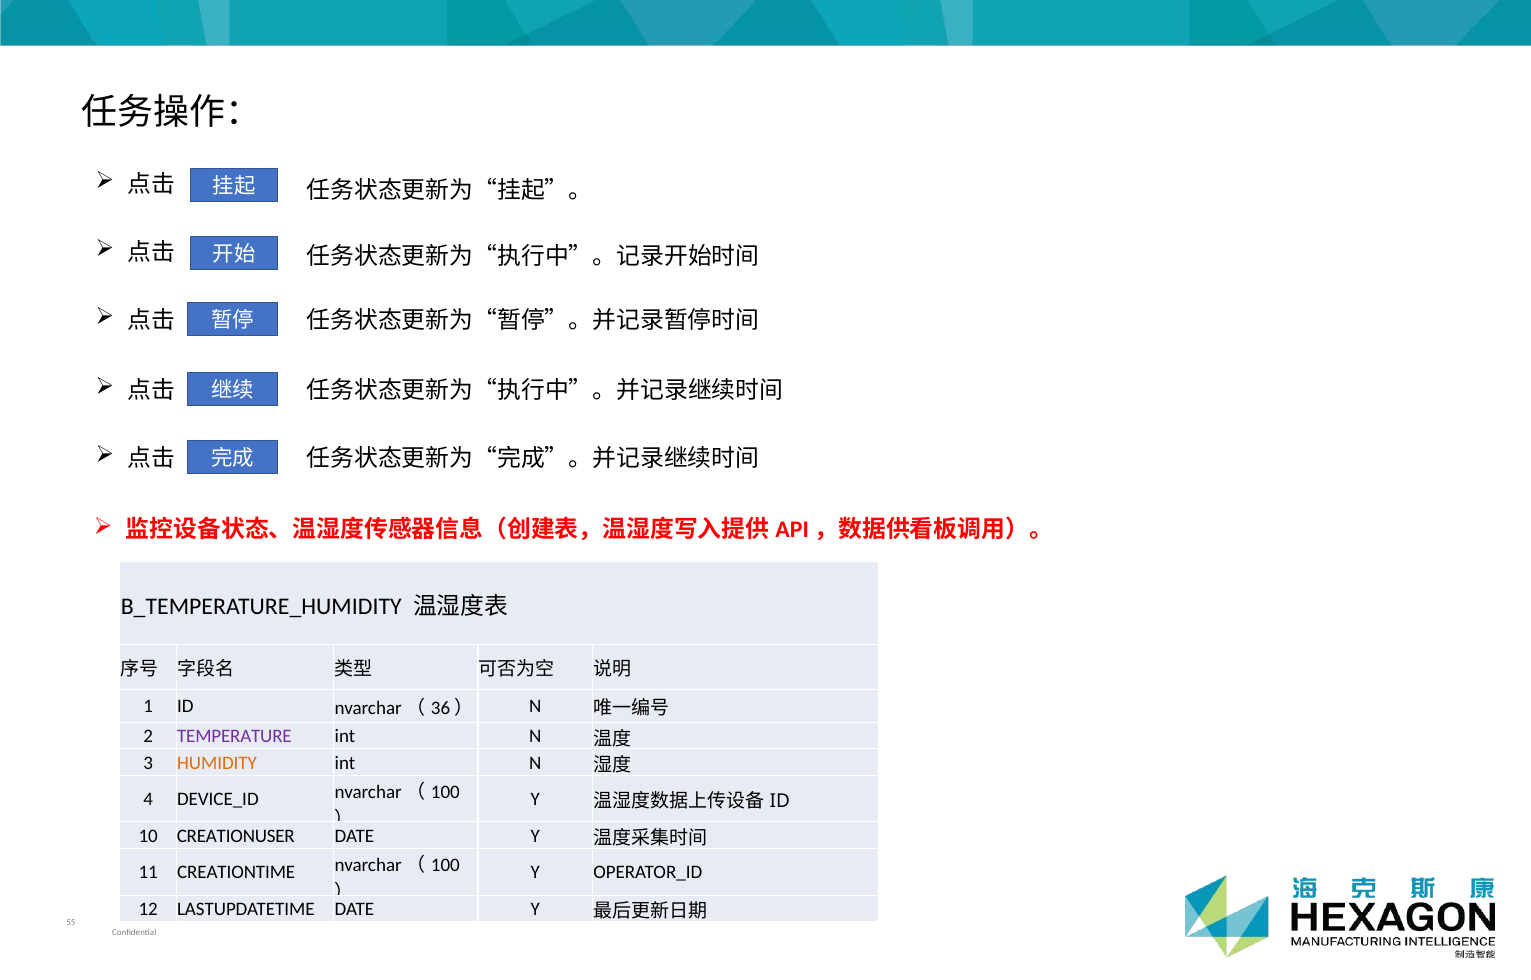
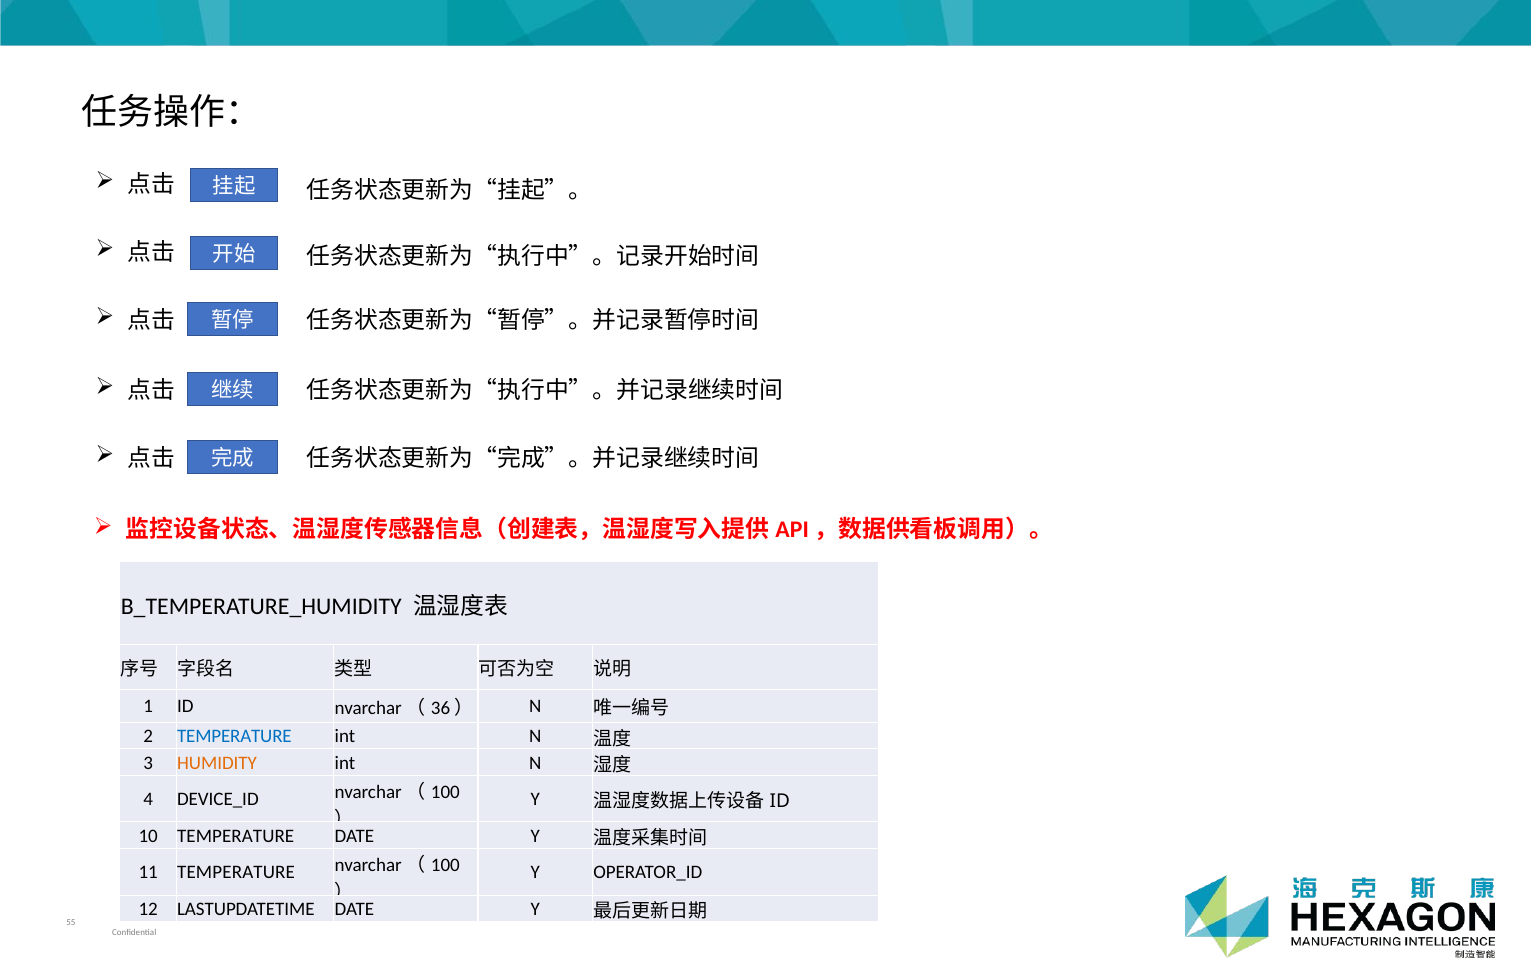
TEMPERATURE at (234, 736) colour: purple -> blue
10 CREATIONUSER: CREATIONUSER -> TEMPERATURE
11 CREATIONTIME: CREATIONTIME -> TEMPERATURE
